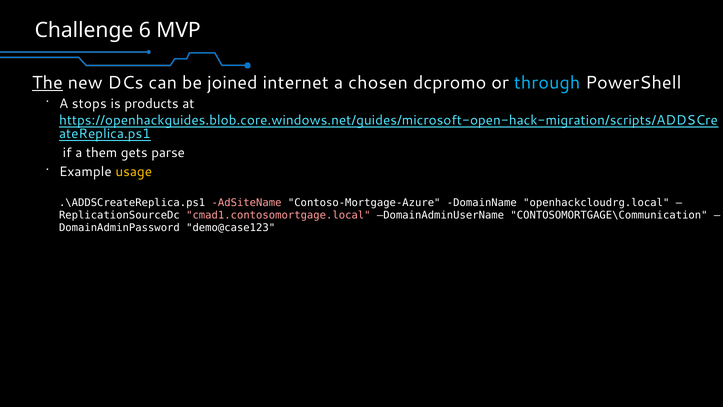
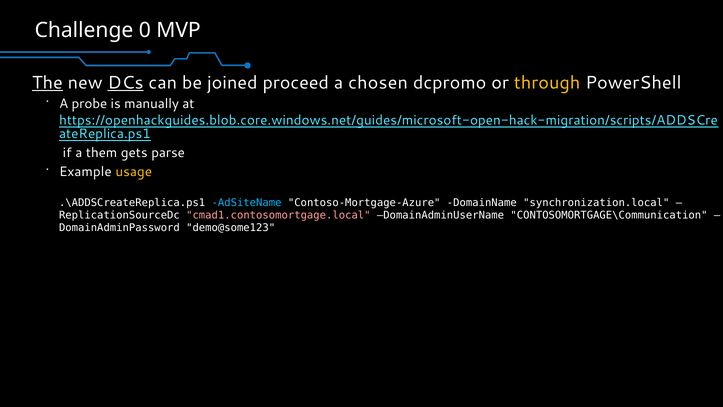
6: 6 -> 0
DCs underline: none -> present
internet: internet -> proceed
through colour: light blue -> yellow
stops: stops -> probe
products: products -> manually
AdSiteName colour: pink -> light blue
openhackcloudrg.local: openhackcloudrg.local -> synchronization.local
demo@case123: demo@case123 -> demo@some123
